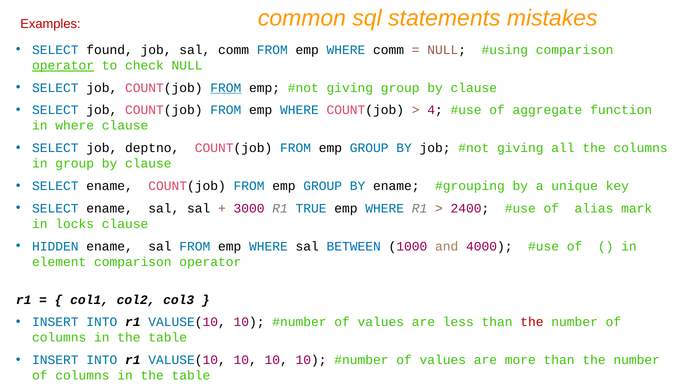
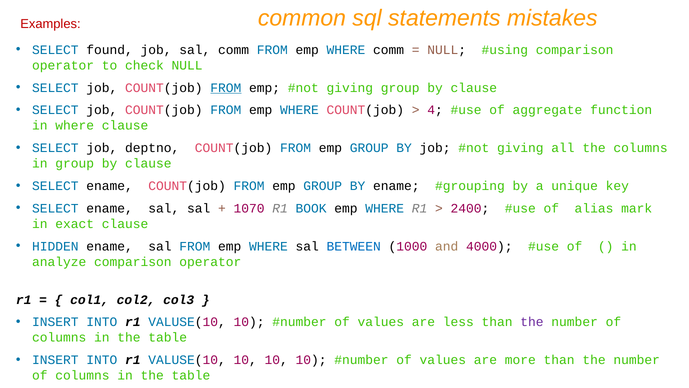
operator at (63, 65) underline: present -> none
3000: 3000 -> 1070
TRUE: TRUE -> BOOK
locks: locks -> exact
element: element -> analyze
the at (532, 322) colour: red -> purple
